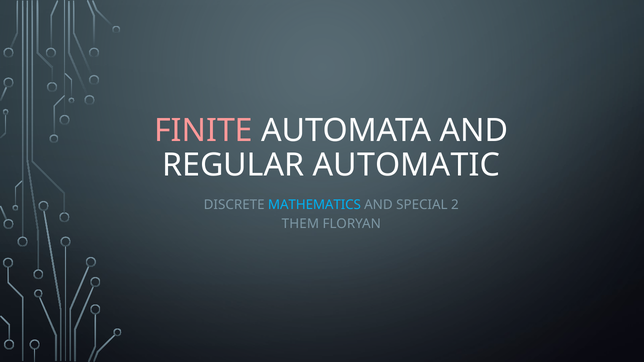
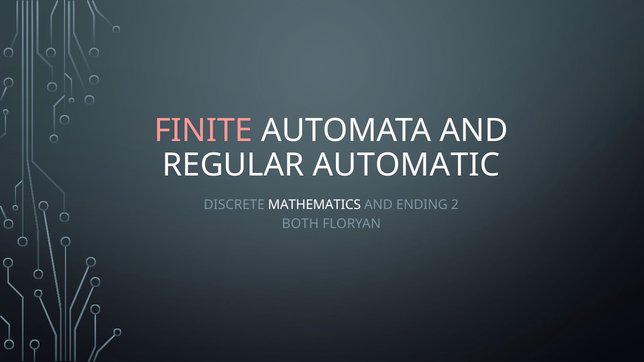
MATHEMATICS colour: light blue -> white
SPECIAL: SPECIAL -> ENDING
THEM: THEM -> BOTH
